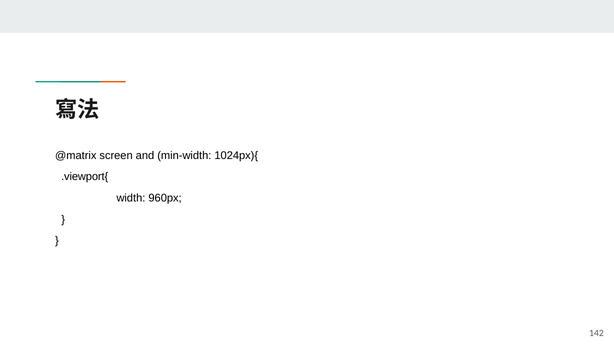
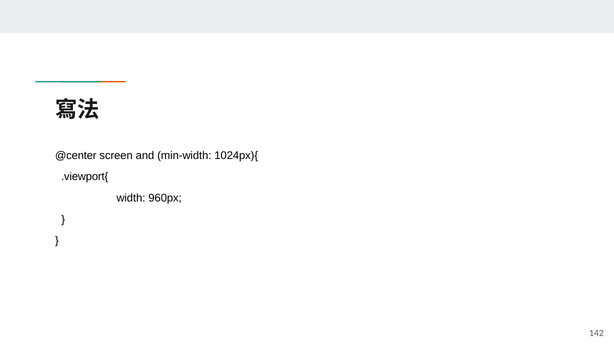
@matrix: @matrix -> @center
